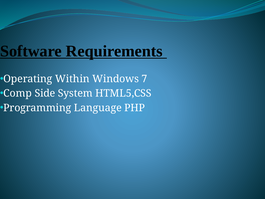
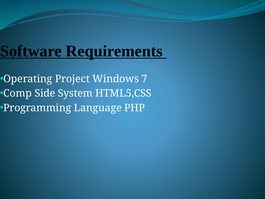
Within: Within -> Project
